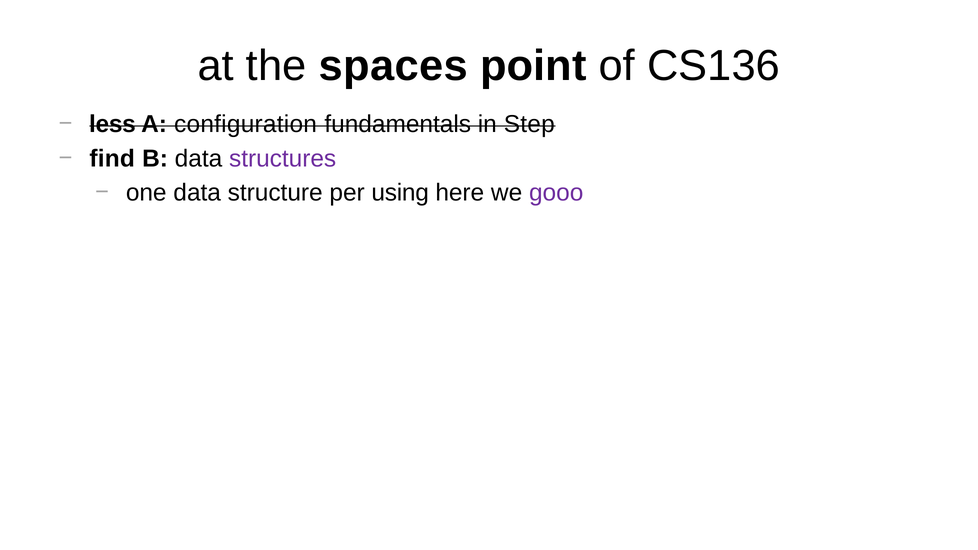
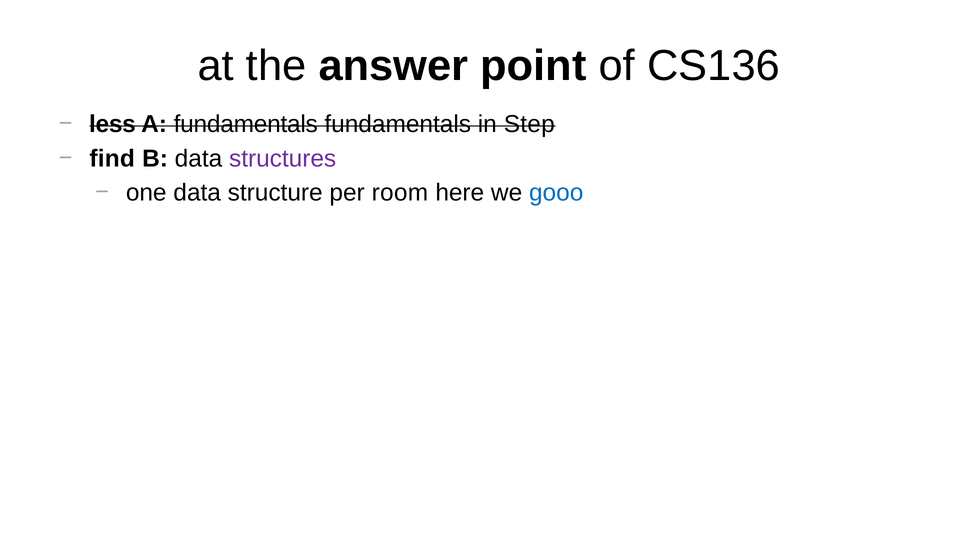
spaces: spaces -> answer
A configuration: configuration -> fundamentals
using: using -> room
gooo colour: purple -> blue
